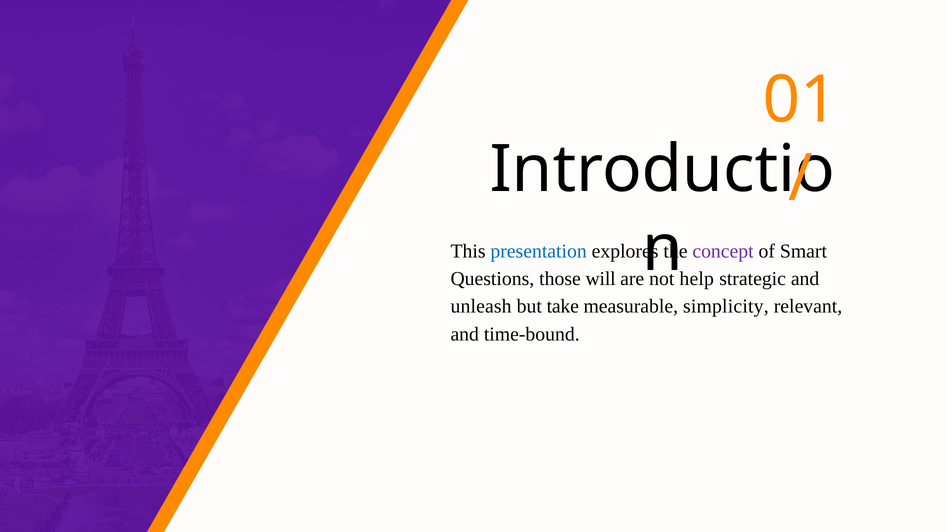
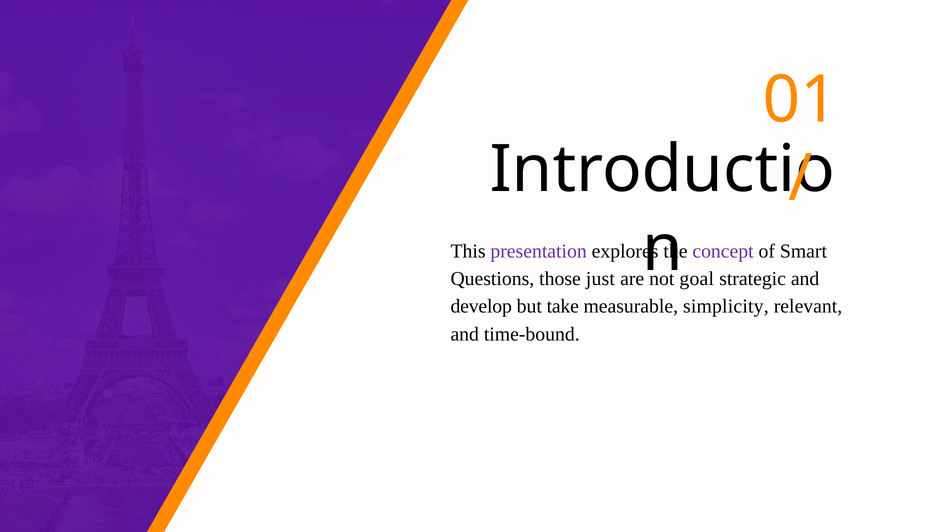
presentation colour: blue -> purple
will: will -> just
help: help -> goal
unleash: unleash -> develop
